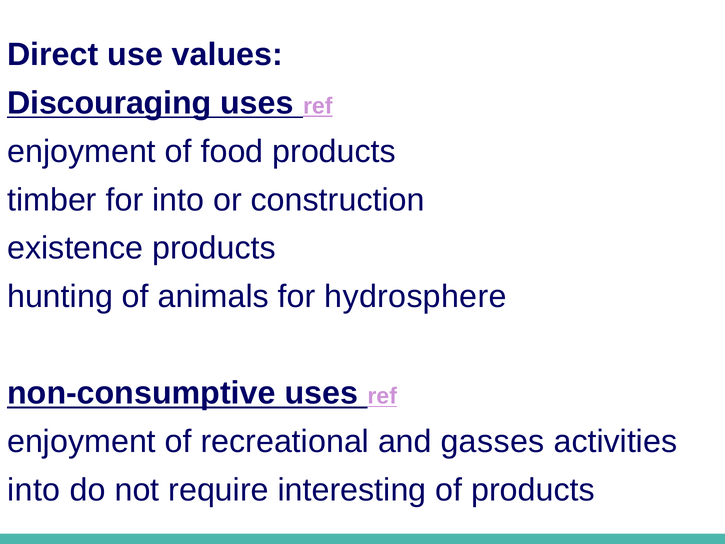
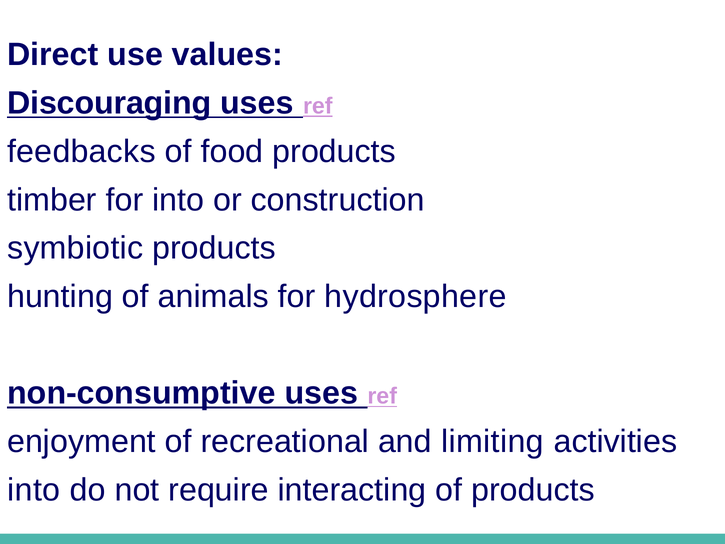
enjoyment at (82, 151): enjoyment -> feedbacks
existence: existence -> symbiotic
gasses: gasses -> limiting
interesting: interesting -> interacting
